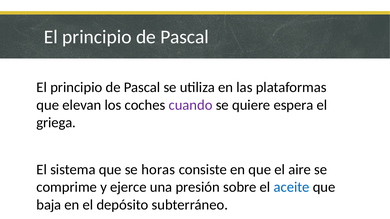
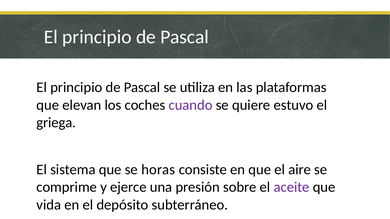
espera: espera -> estuvo
aceite colour: blue -> purple
baja: baja -> vida
